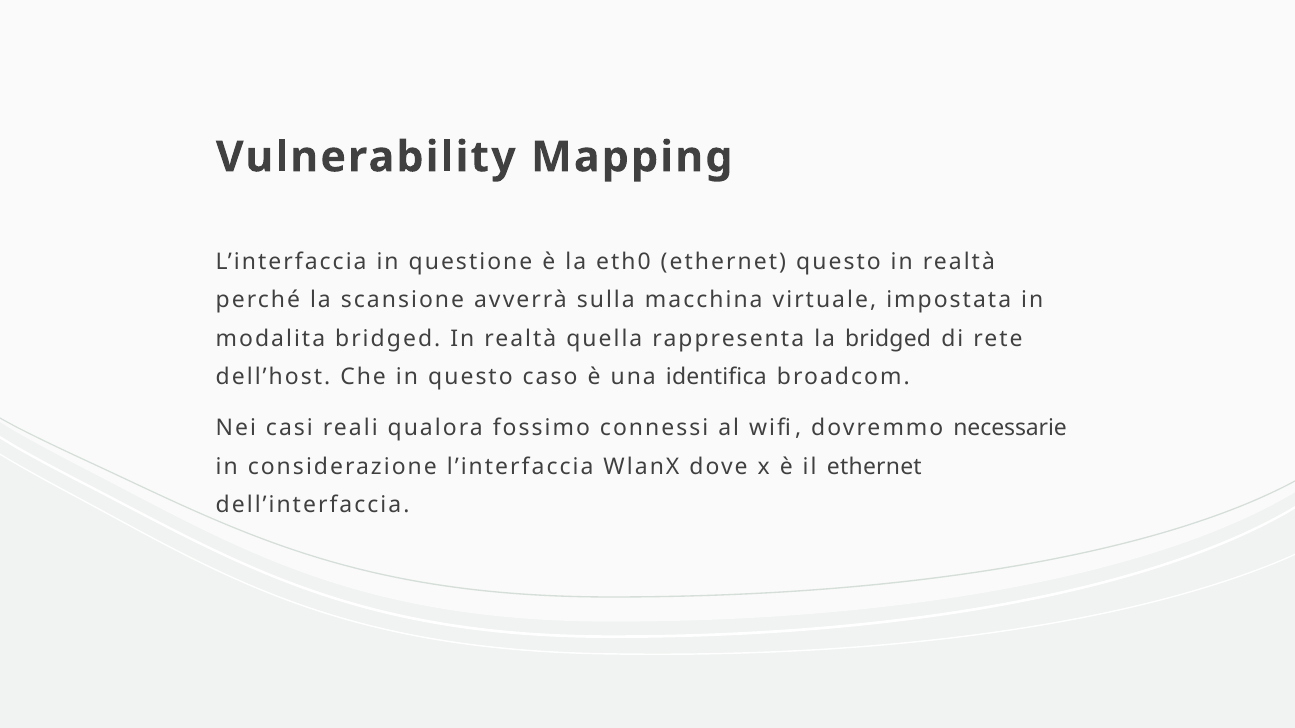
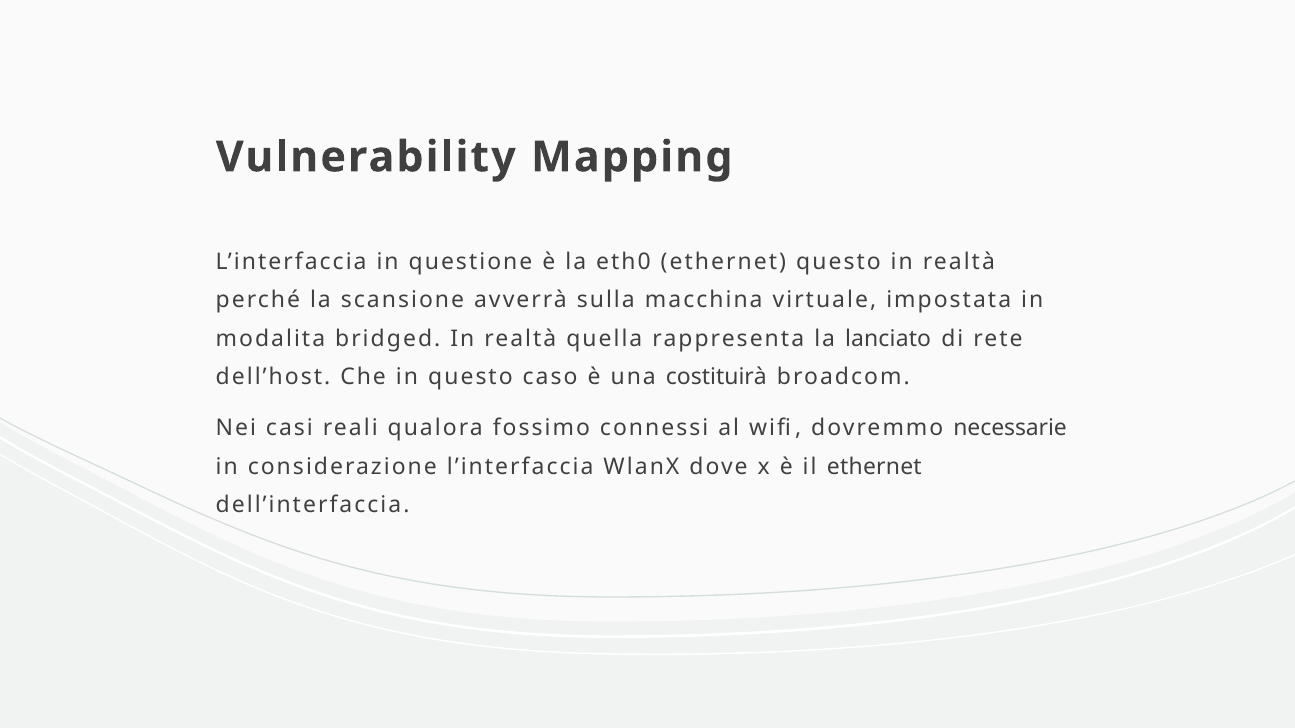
la bridged: bridged -> lanciato
identifica: identifica -> costituirà
